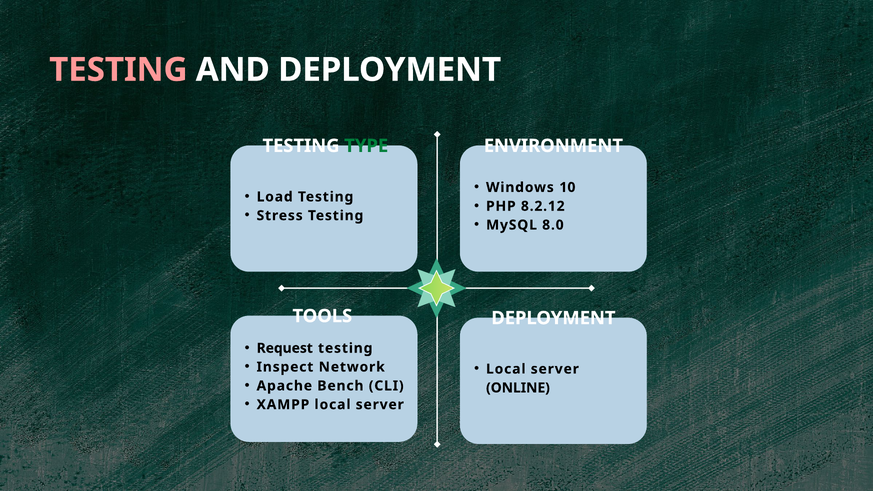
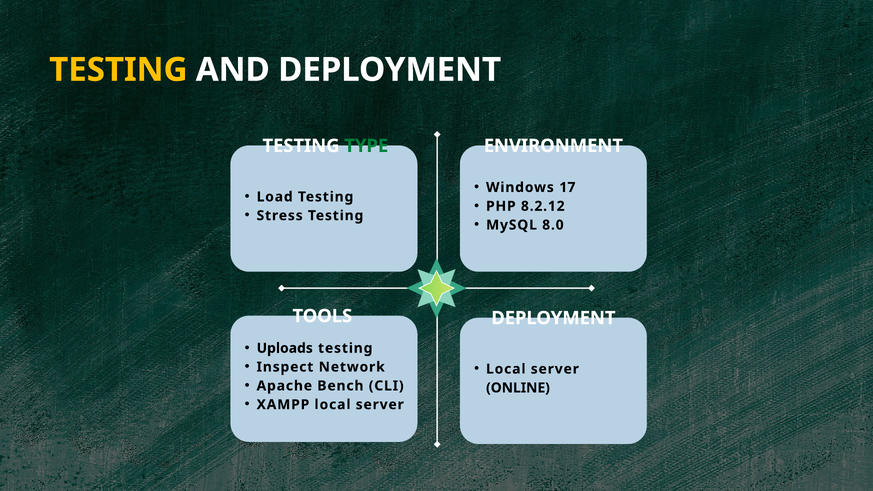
TESTING at (118, 70) colour: pink -> yellow
10: 10 -> 17
Request: Request -> Uploads
